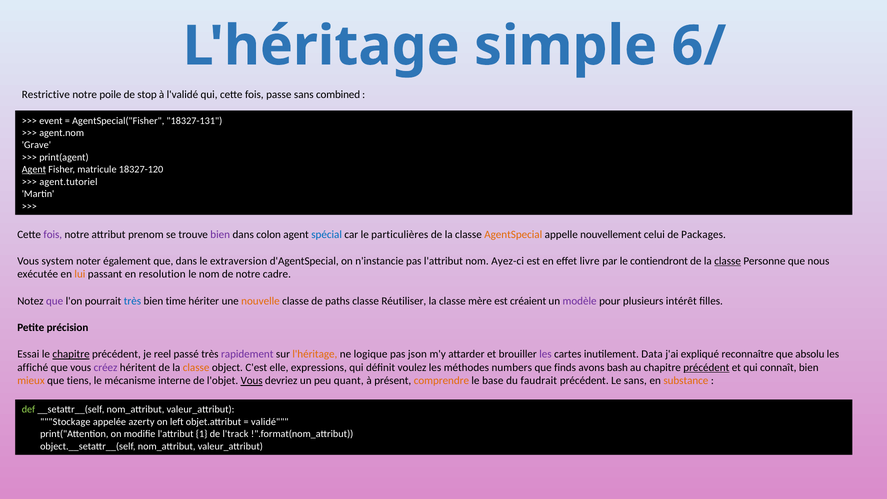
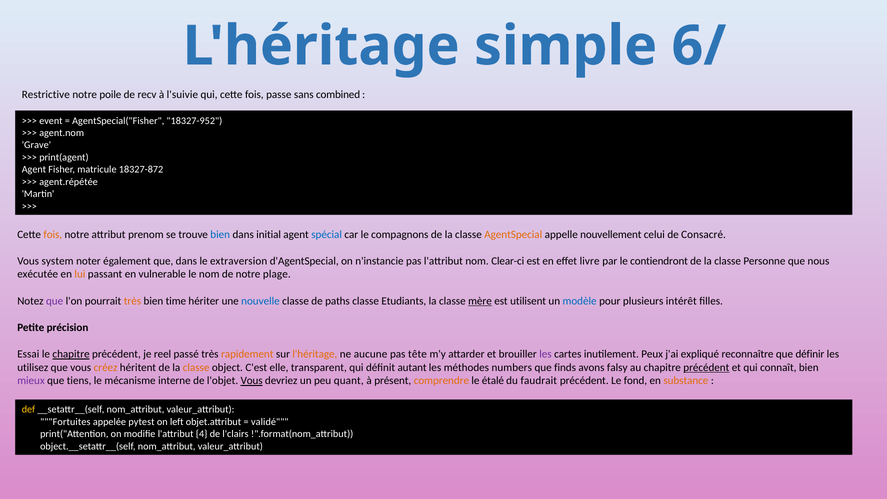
stop: stop -> recv
l'validé: l'validé -> l'suivie
18327-131: 18327-131 -> 18327-952
Agent at (34, 170) underline: present -> none
18327-120: 18327-120 -> 18327-872
agent.tutoriel: agent.tutoriel -> agent.répétée
fois at (53, 234) colour: purple -> orange
bien at (220, 234) colour: purple -> blue
colon: colon -> initial
particulières: particulières -> compagnons
Packages: Packages -> Consacré
Ayez-ci: Ayez-ci -> Clear-ci
classe at (728, 261) underline: present -> none
resolution: resolution -> vulnerable
cadre: cadre -> plage
très at (132, 301) colour: blue -> orange
nouvelle colour: orange -> blue
Réutiliser: Réutiliser -> Etudiants
mère underline: none -> present
créaient: créaient -> utilisent
modèle colour: purple -> blue
rapidement colour: purple -> orange
logique: logique -> aucune
json: json -> tête
Data: Data -> Peux
absolu: absolu -> définir
affiché: affiché -> utilisez
créez colour: purple -> orange
expressions: expressions -> transparent
voulez: voulez -> autant
bash: bash -> falsy
mieux colour: orange -> purple
base: base -> étalé
Le sans: sans -> fond
def colour: light green -> yellow
Stockage: Stockage -> Fortuites
azerty: azerty -> pytest
1: 1 -> 4
l'track: l'track -> l'clairs
